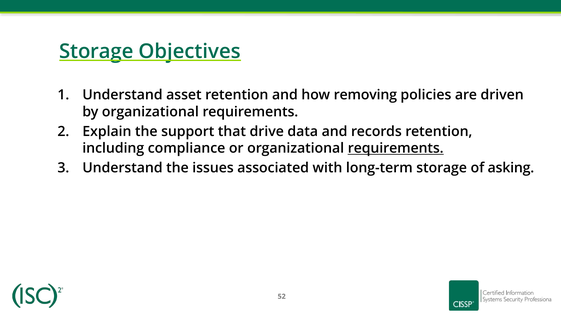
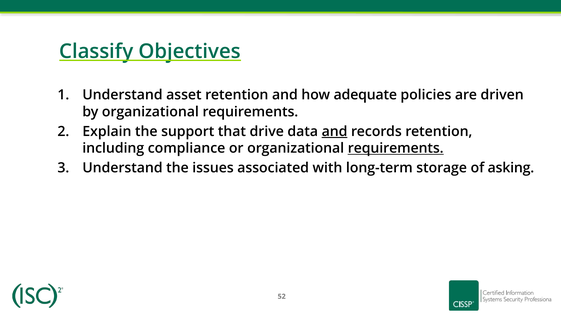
Storage at (96, 51): Storage -> Classify
removing: removing -> adequate
and at (335, 131) underline: none -> present
